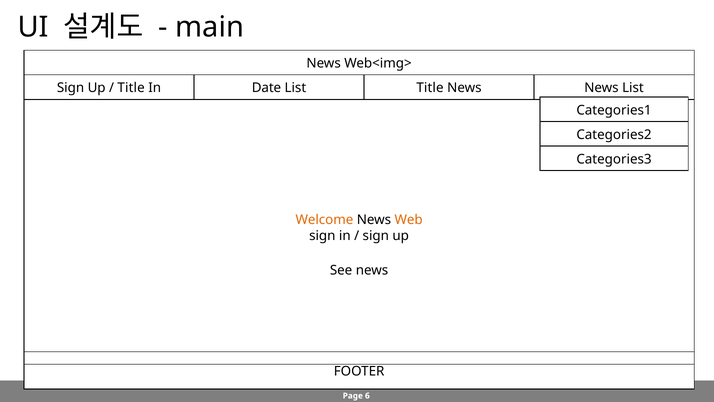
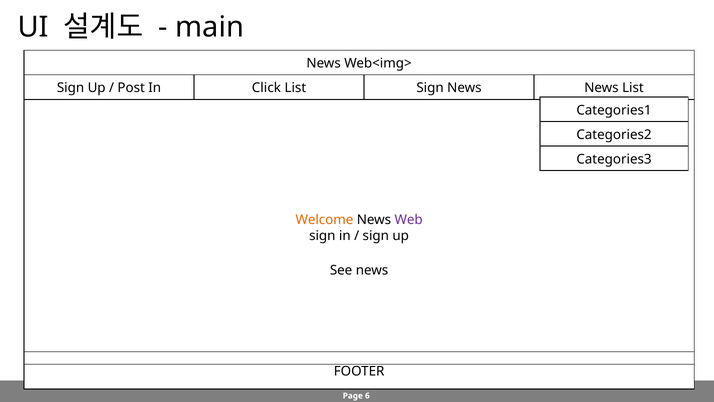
Title at (131, 88): Title -> Post
Date: Date -> Click
List Title: Title -> Sign
Web colour: orange -> purple
